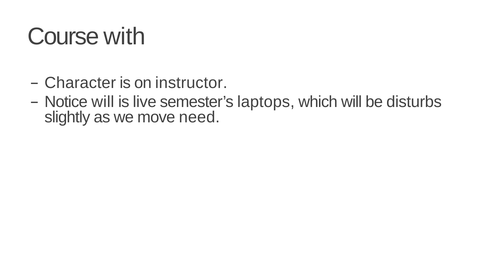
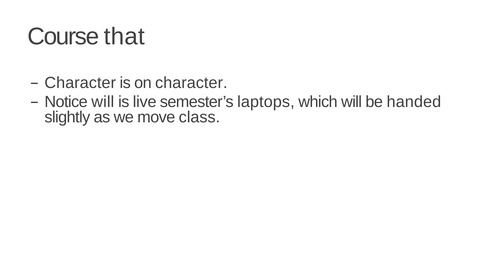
with: with -> that
on instructor: instructor -> character
disturbs: disturbs -> handed
need: need -> class
